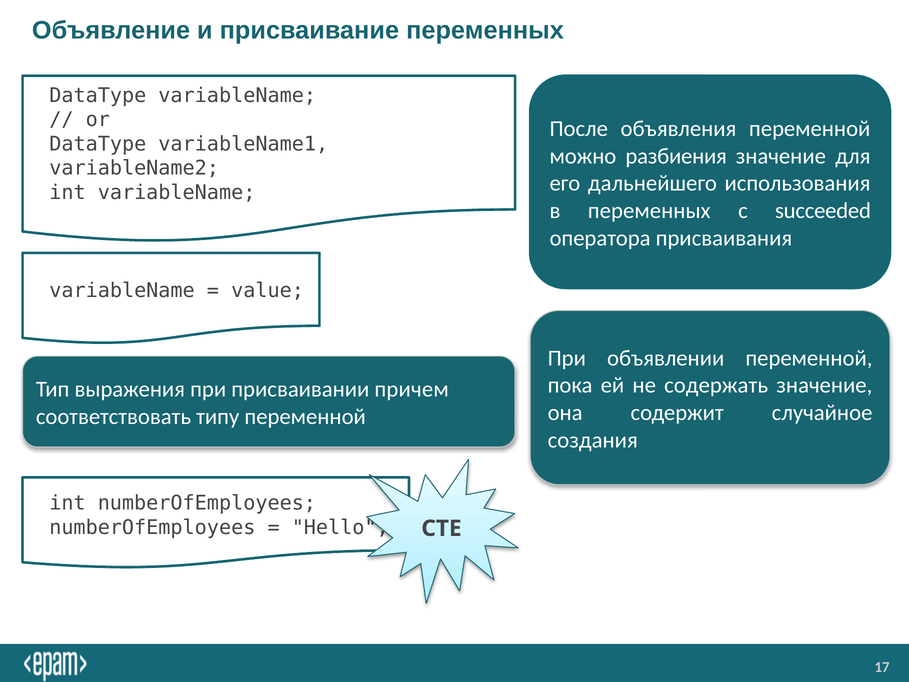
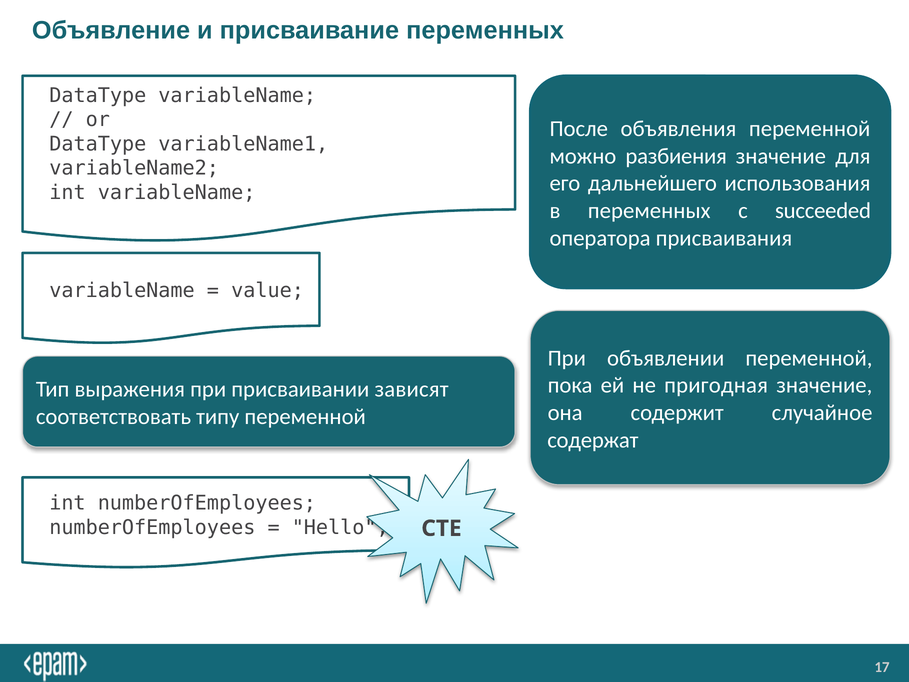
содержать: содержать -> пригодная
причем: причем -> зависят
создания: создания -> содержат
